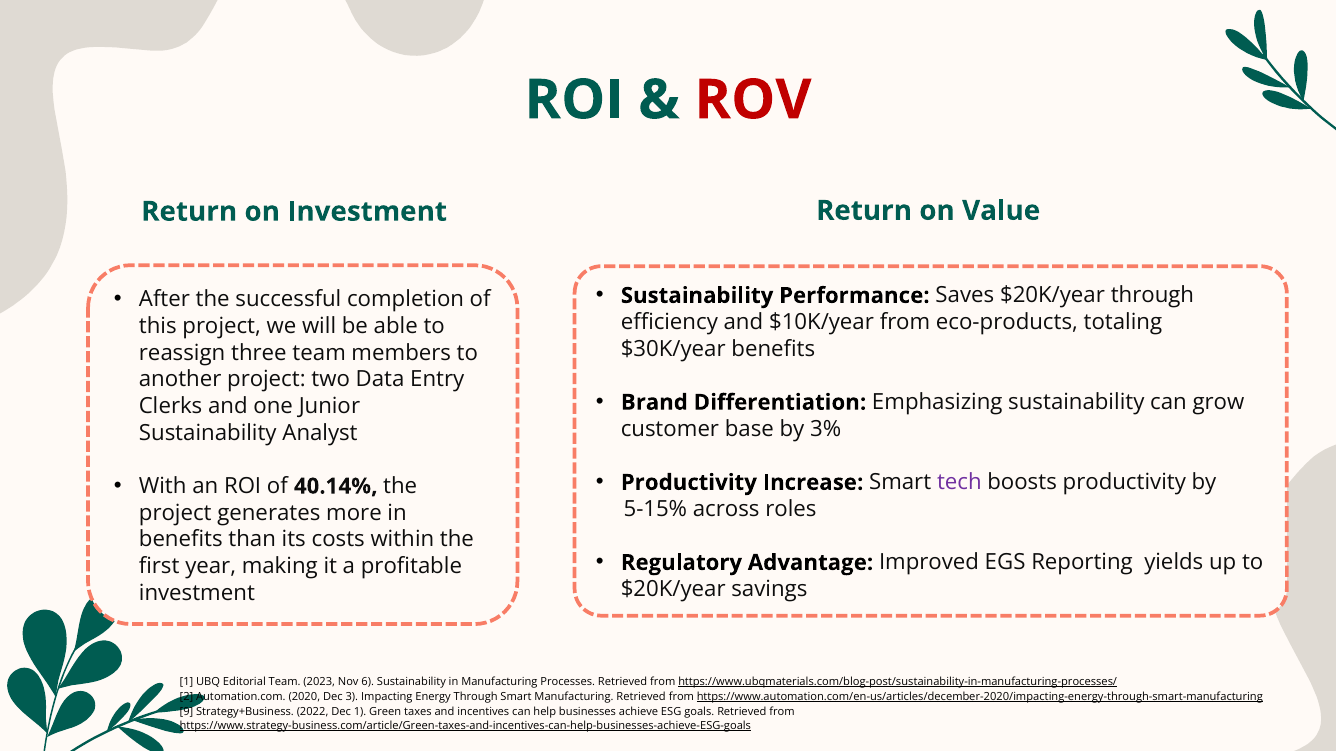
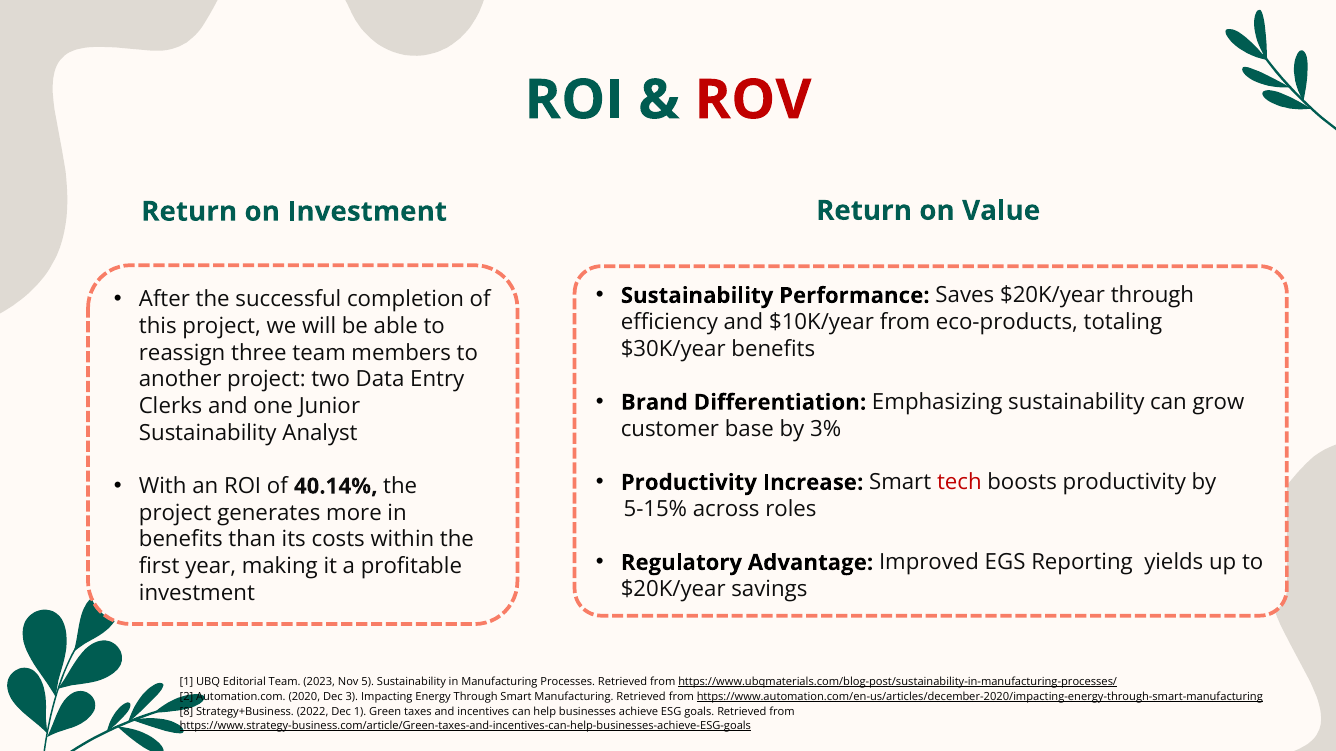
tech colour: purple -> red
6: 6 -> 5
9: 9 -> 8
